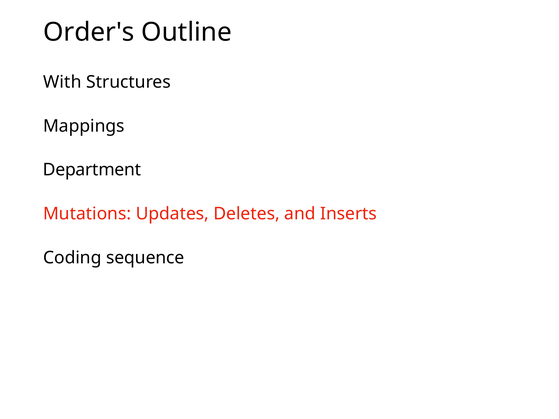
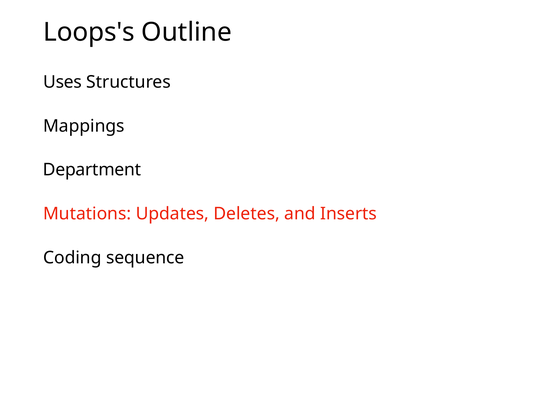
Order's: Order's -> Loops's
With: With -> Uses
